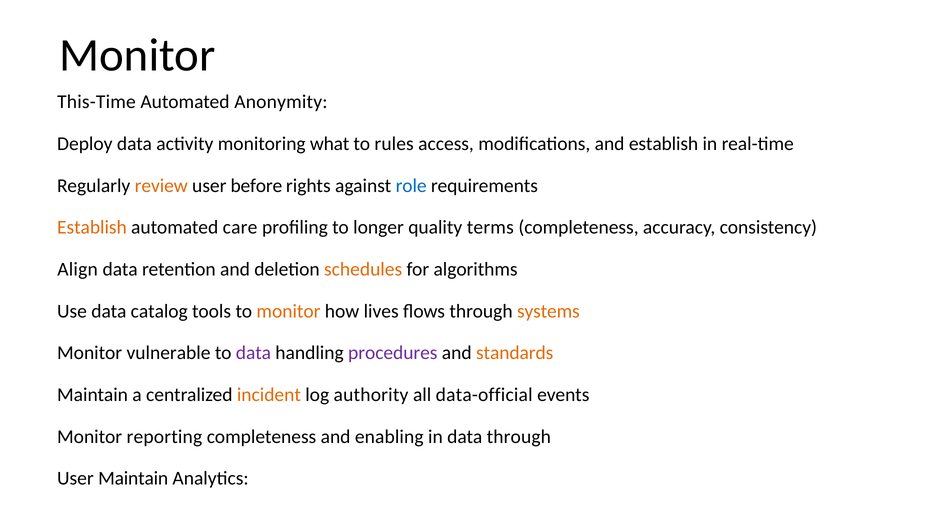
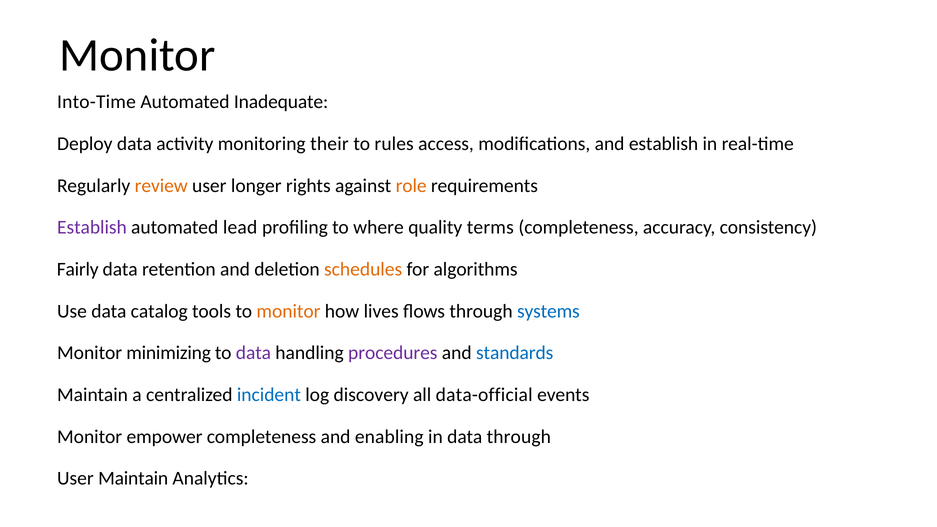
This-Time: This-Time -> Into-Time
Anonymity: Anonymity -> Inadequate
what: what -> their
before: before -> longer
role colour: blue -> orange
Establish at (92, 227) colour: orange -> purple
care: care -> lead
longer: longer -> where
Align: Align -> Fairly
systems colour: orange -> blue
vulnerable: vulnerable -> minimizing
standards colour: orange -> blue
incident colour: orange -> blue
authority: authority -> discovery
reporting: reporting -> empower
